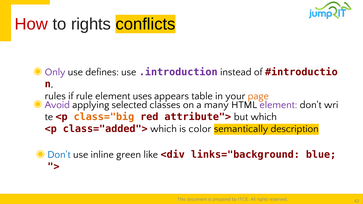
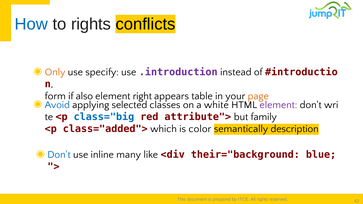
How colour: red -> blue
Only colour: purple -> orange
defines: defines -> specify
rules: rules -> form
rule: rule -> also
uses: uses -> right
Avoid colour: purple -> blue
many: many -> white
class="big colour: orange -> blue
but which: which -> family
green: green -> many
links="background: links="background -> their="background
